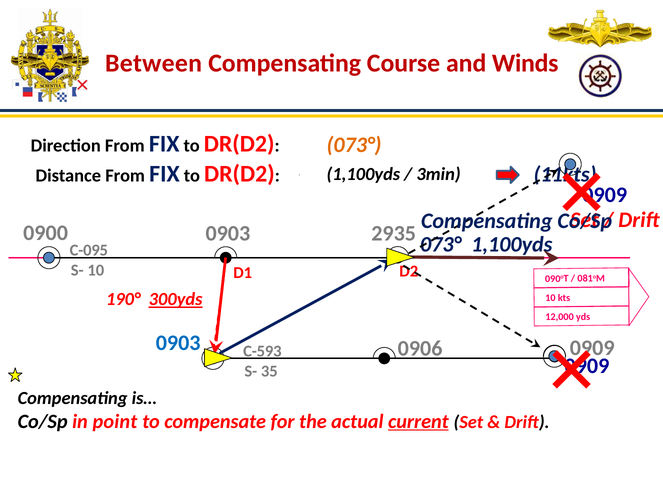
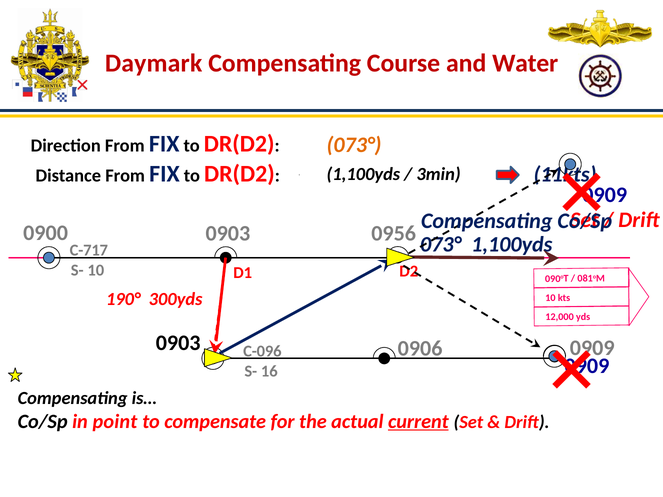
Between: Between -> Daymark
Winds: Winds -> Water
2935: 2935 -> 0956
C-095: C-095 -> C-717
300yds underline: present -> none
0903 at (178, 343) colour: blue -> black
C-593: C-593 -> C-096
35: 35 -> 16
